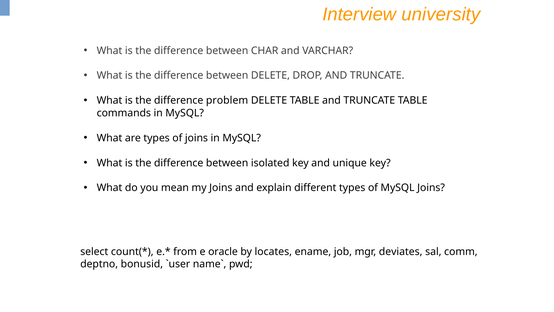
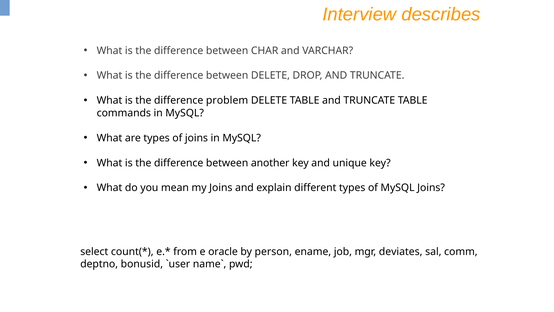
university: university -> describes
isolated: isolated -> another
locates: locates -> person
